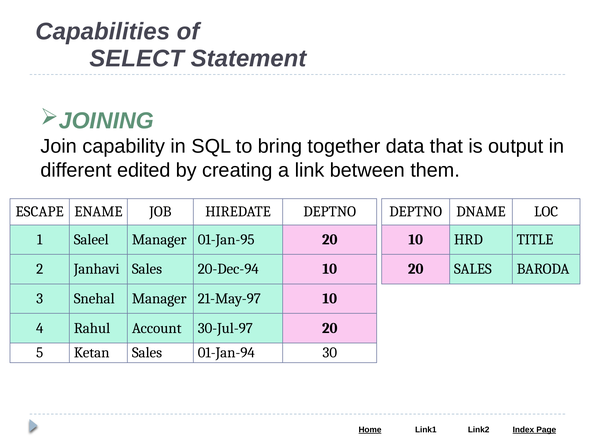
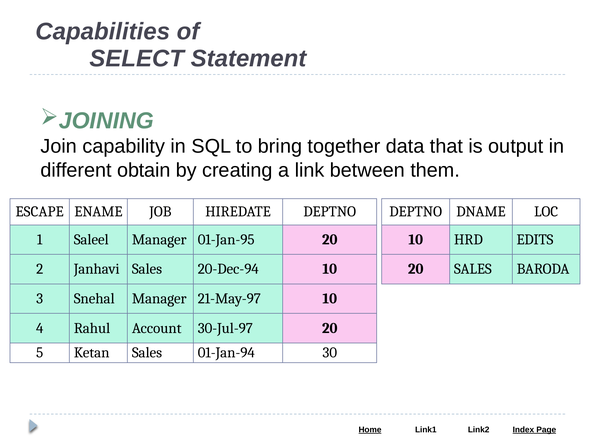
edited: edited -> obtain
TITLE: TITLE -> EDITS
